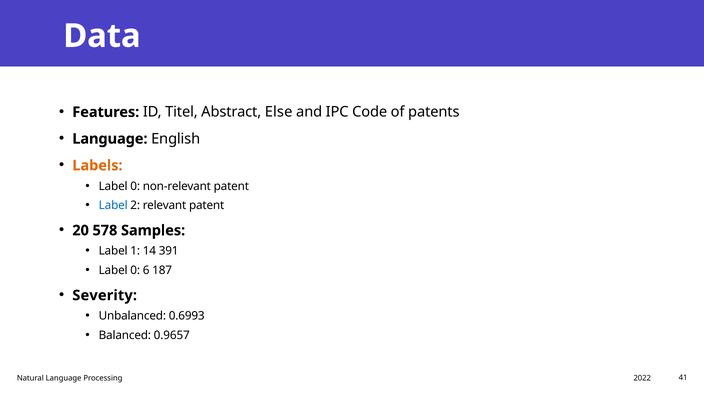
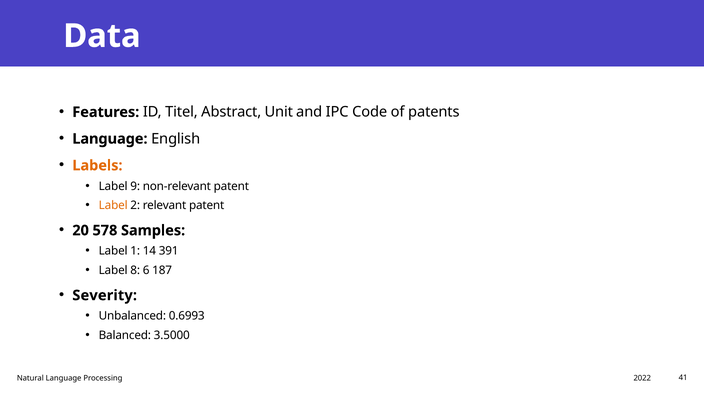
Else: Else -> Unit
0 at (135, 186): 0 -> 9
Label at (113, 205) colour: blue -> orange
0 at (135, 270): 0 -> 8
0.9657: 0.9657 -> 3.5000
